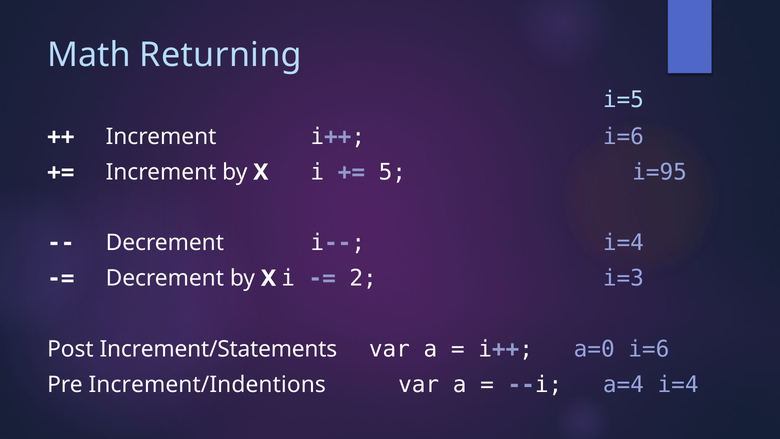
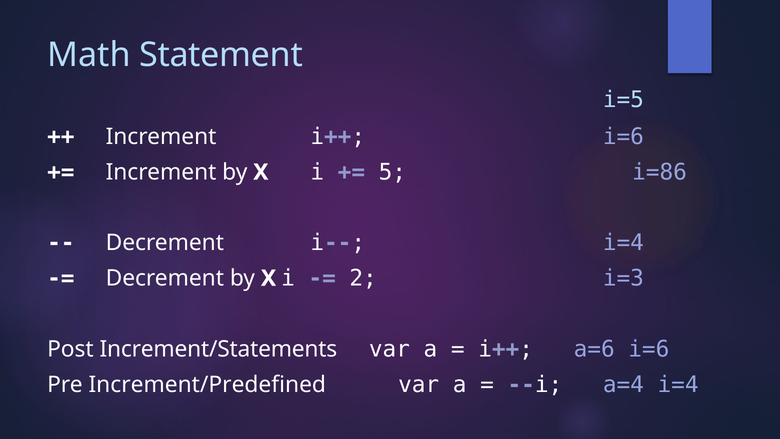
Returning: Returning -> Statement
i=95: i=95 -> i=86
a=0: a=0 -> a=6
Increment/Indentions: Increment/Indentions -> Increment/Predefined
